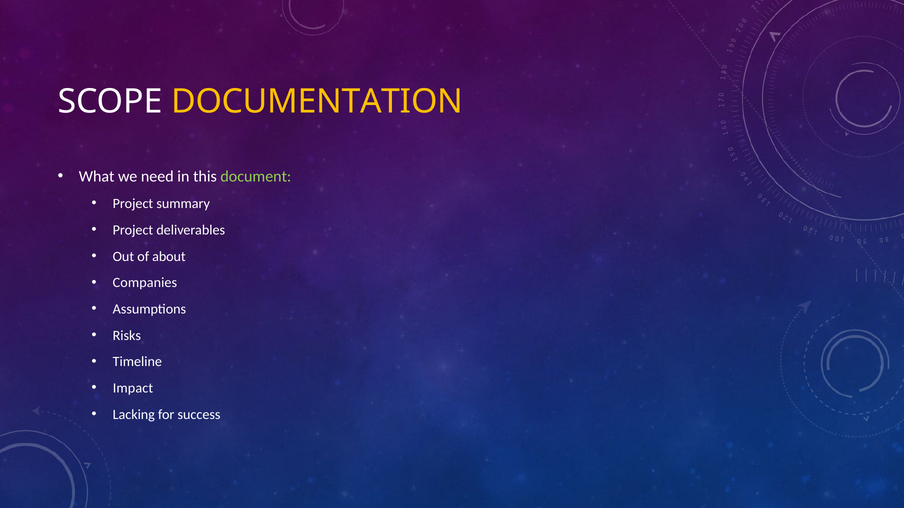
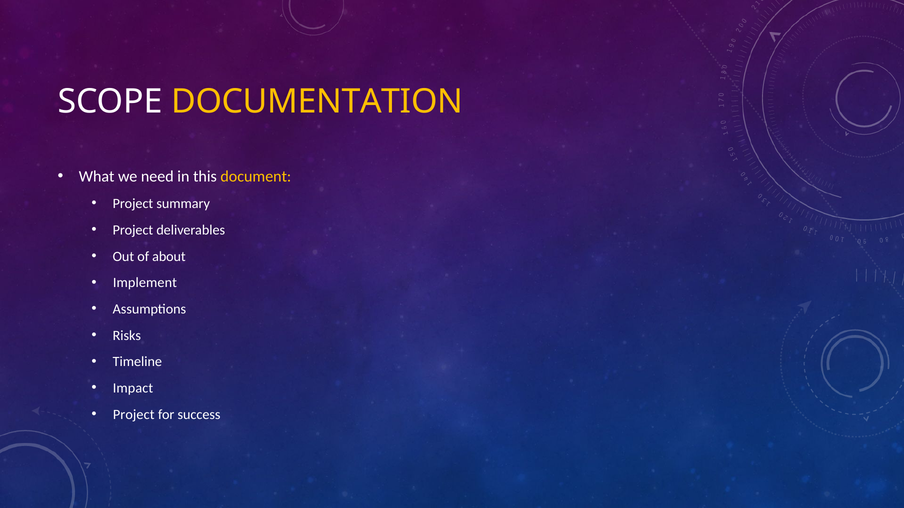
document colour: light green -> yellow
Companies: Companies -> Implement
Lacking at (134, 415): Lacking -> Project
